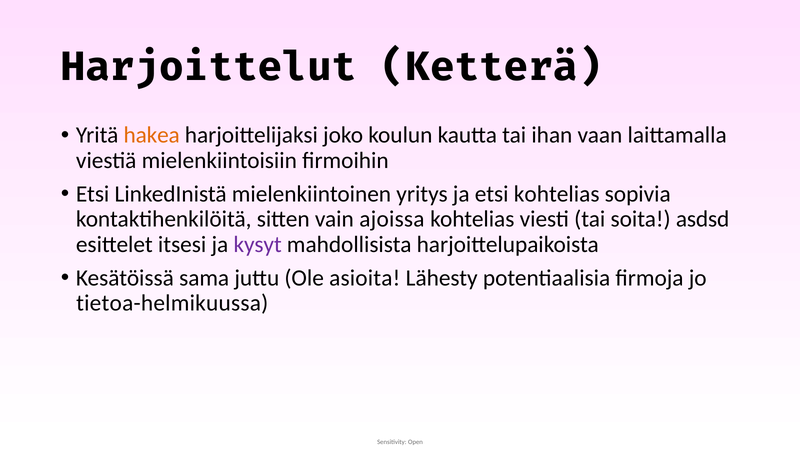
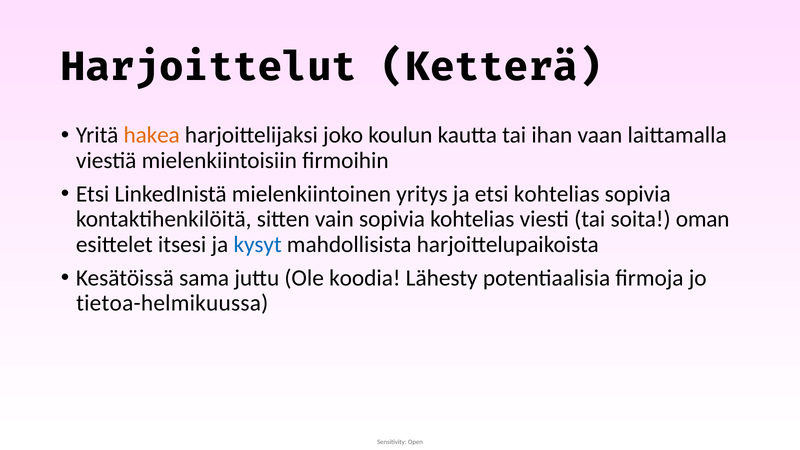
vain ajoissa: ajoissa -> sopivia
asdsd: asdsd -> oman
kysyt colour: purple -> blue
asioita: asioita -> koodia
